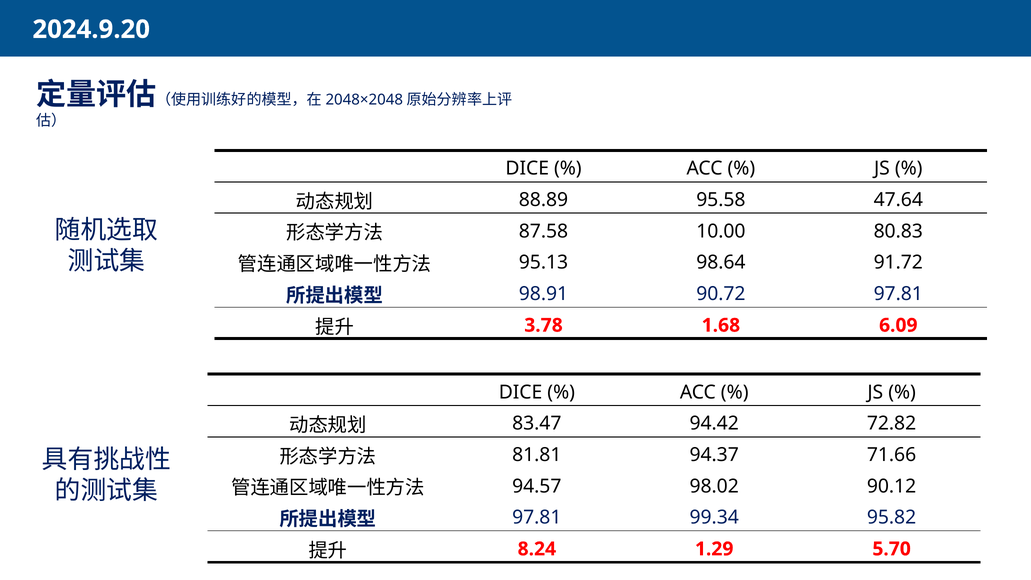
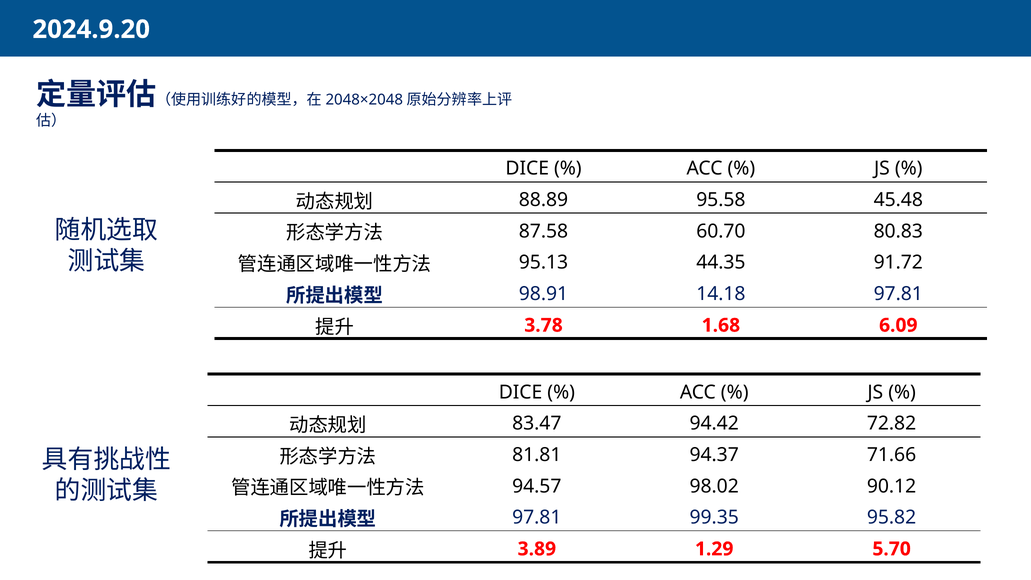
47.64: 47.64 -> 45.48
10.00: 10.00 -> 60.70
98.64: 98.64 -> 44.35
90.72: 90.72 -> 14.18
99.34: 99.34 -> 99.35
8.24: 8.24 -> 3.89
